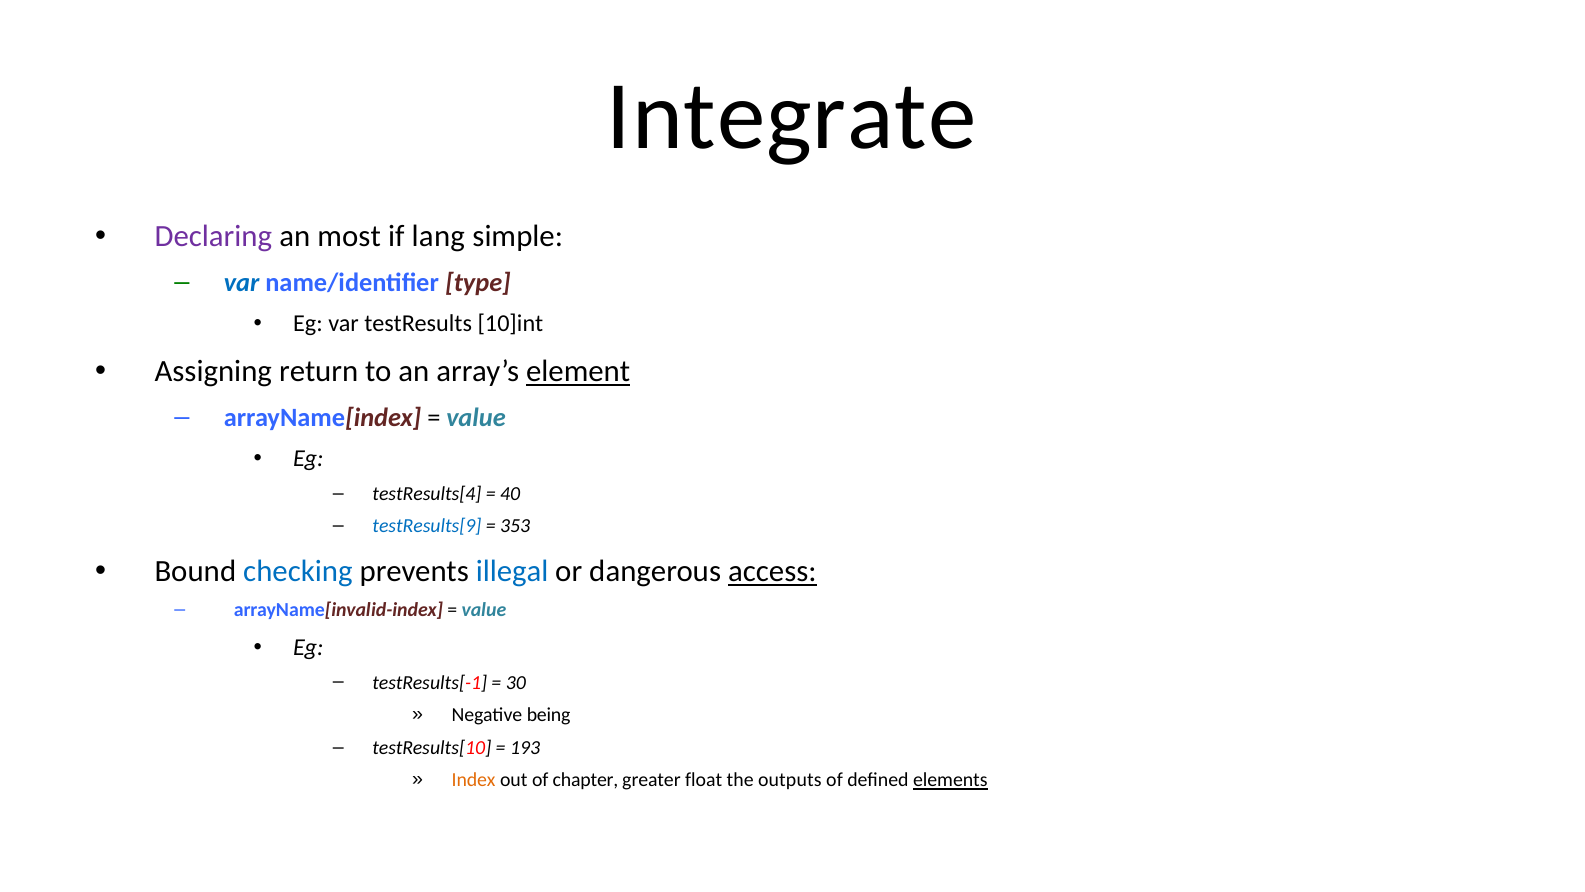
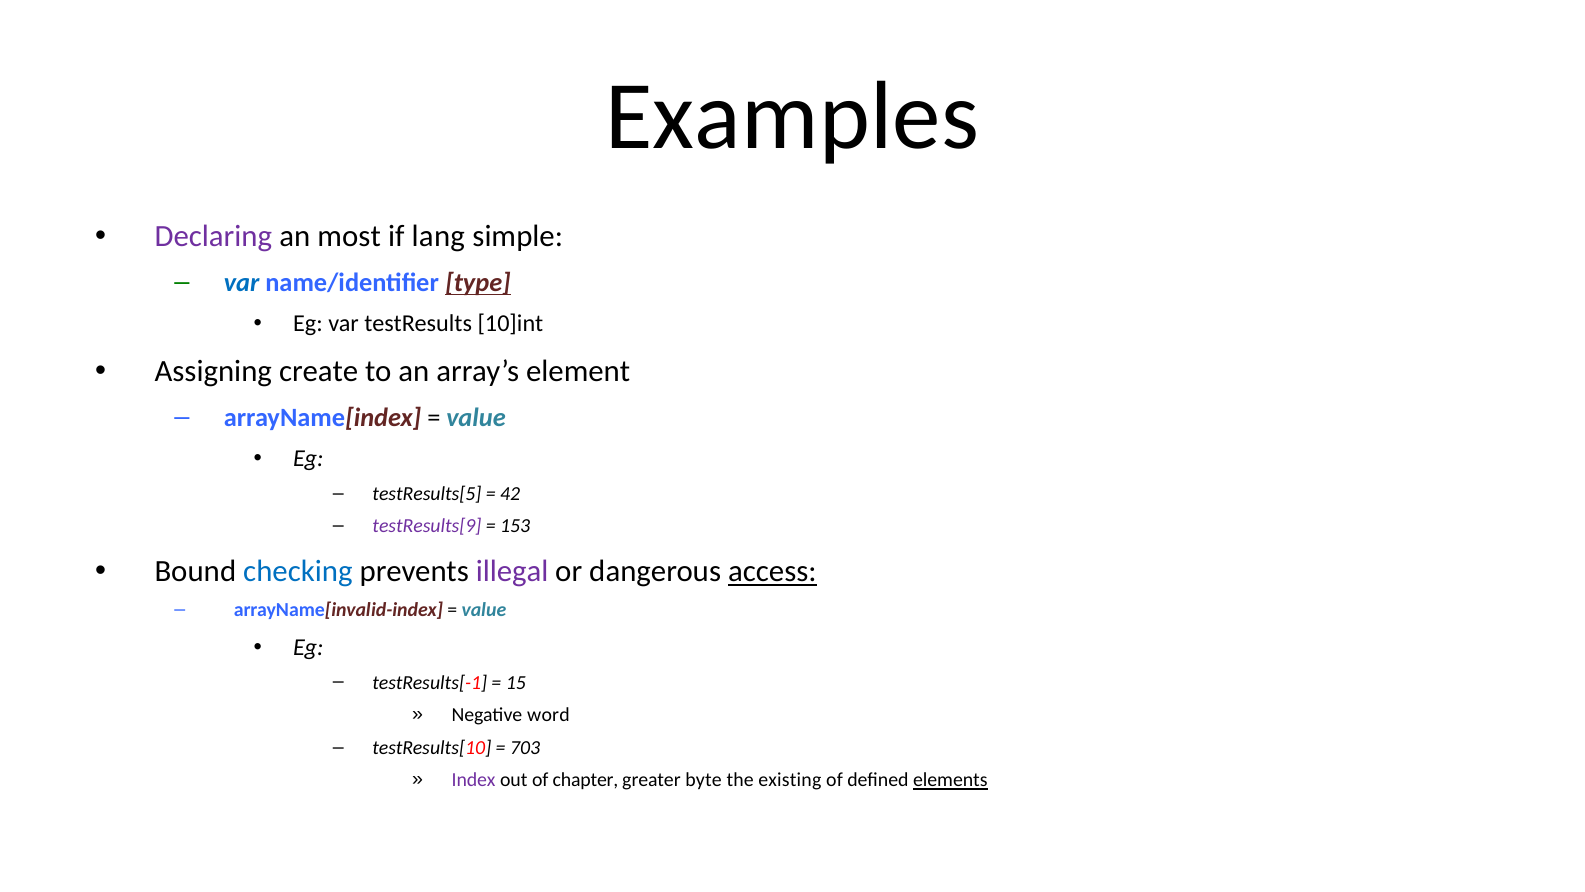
Integrate: Integrate -> Examples
type underline: none -> present
return: return -> create
element underline: present -> none
testResults[4: testResults[4 -> testResults[5
40: 40 -> 42
testResults[9 colour: blue -> purple
353: 353 -> 153
illegal colour: blue -> purple
30: 30 -> 15
being: being -> word
193: 193 -> 703
Index colour: orange -> purple
float: float -> byte
outputs: outputs -> existing
